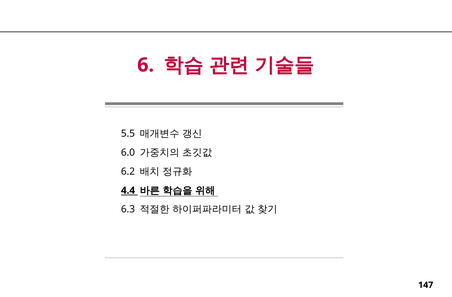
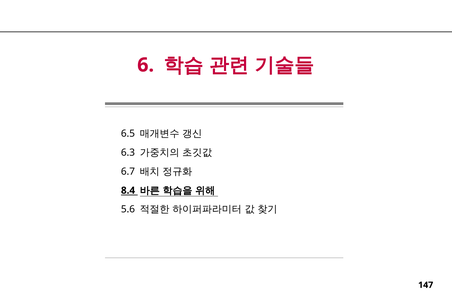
5.5: 5.5 -> 6.5
6.0: 6.0 -> 6.3
6.2: 6.2 -> 6.7
4.4: 4.4 -> 8.4
6.3: 6.3 -> 5.6
